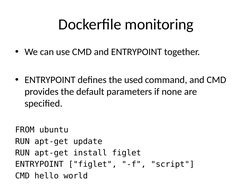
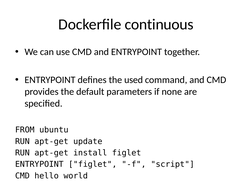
monitoring: monitoring -> continuous
